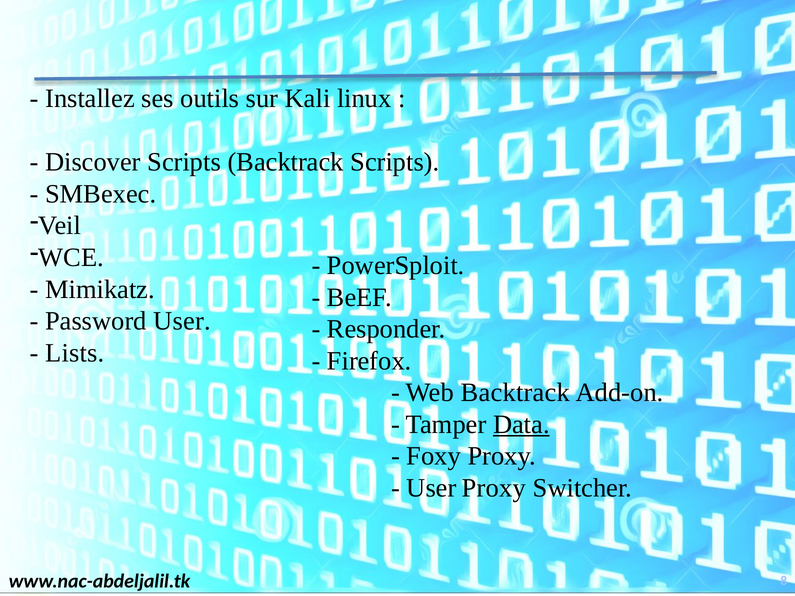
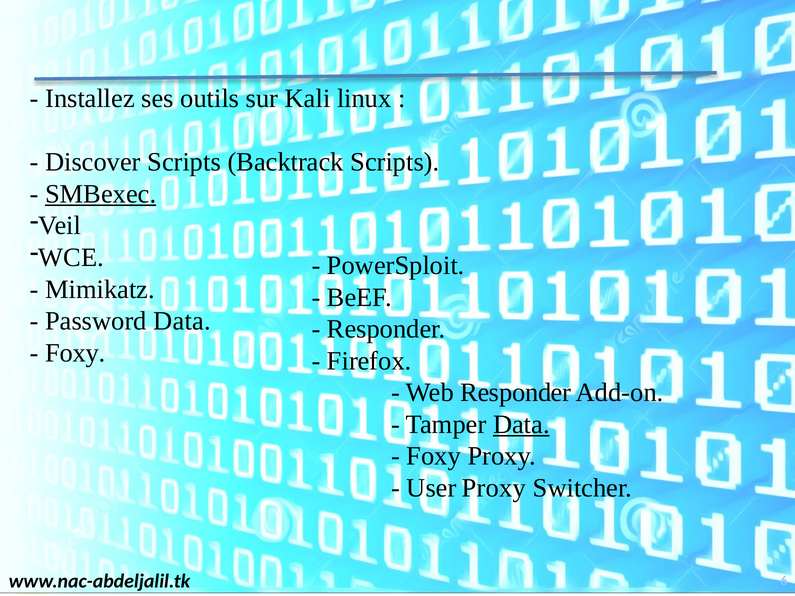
SMBexec underline: none -> present
Password User: User -> Data
Lists at (75, 353): Lists -> Foxy
Web Backtrack: Backtrack -> Responder
8: 8 -> 6
